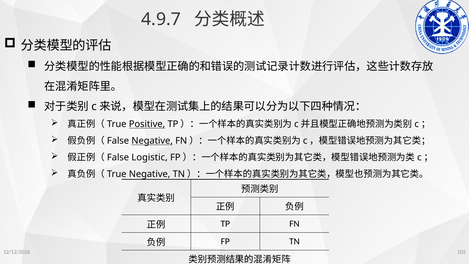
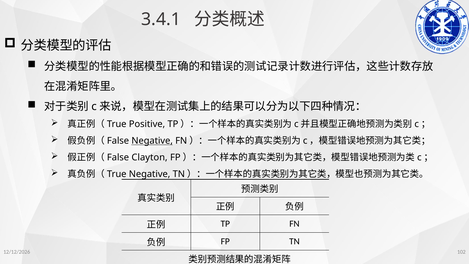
4.9.7: 4.9.7 -> 3.4.1
Positive underline: present -> none
Logistic: Logistic -> Clayton
